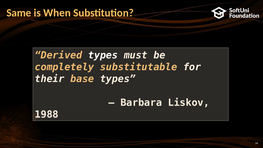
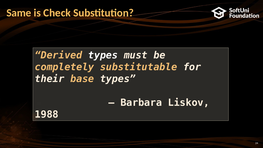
When: When -> Check
